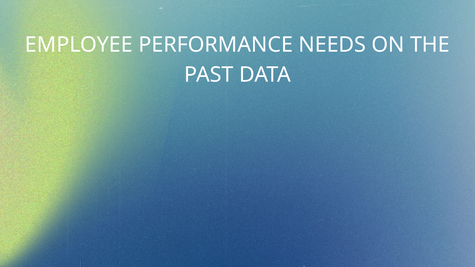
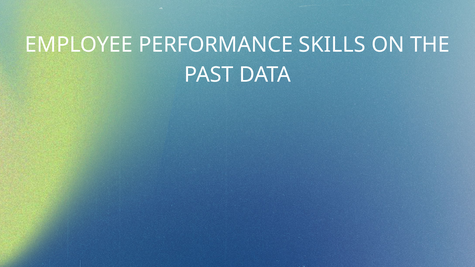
NEEDS: NEEDS -> SKILLS
